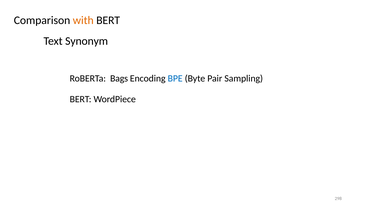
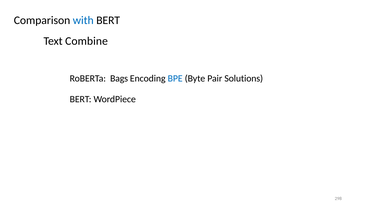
with colour: orange -> blue
Synonym: Synonym -> Combine
Sampling: Sampling -> Solutions
